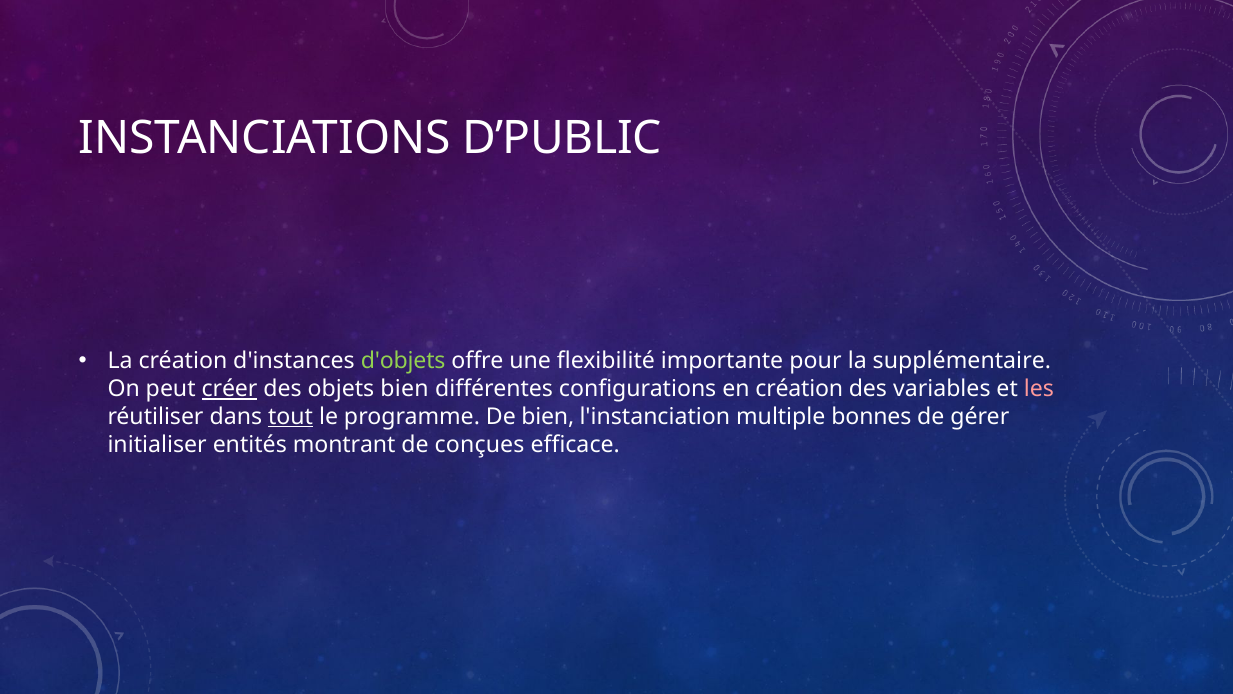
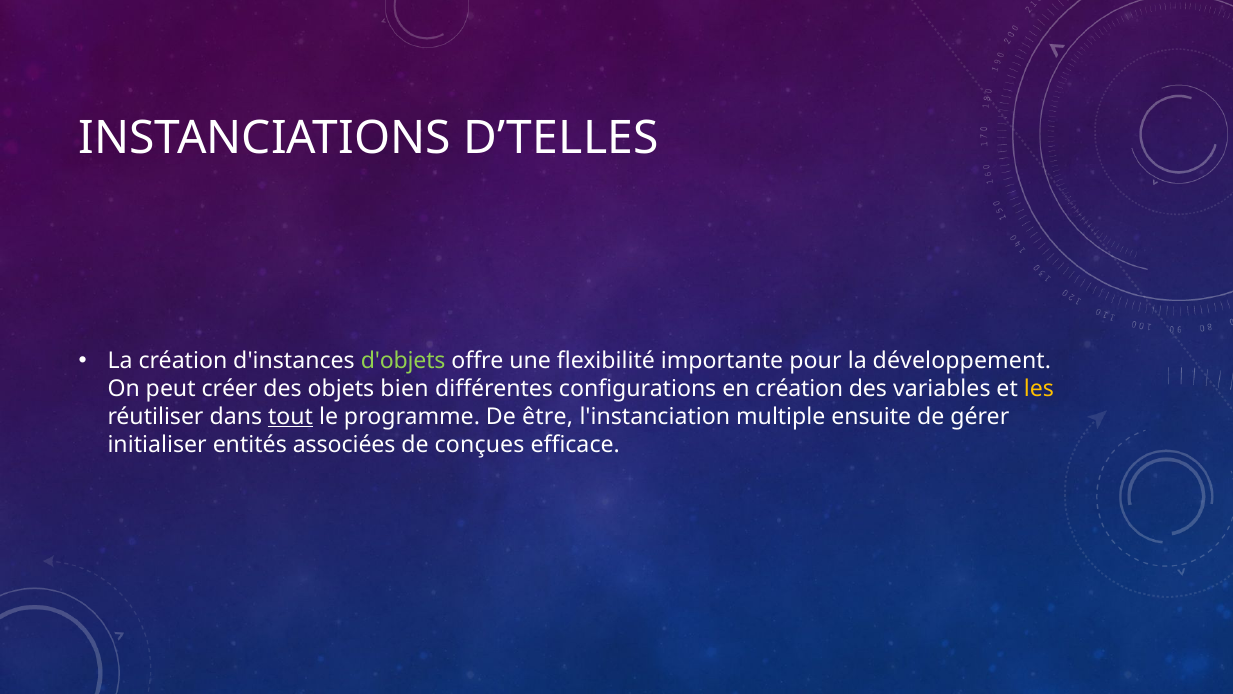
D’PUBLIC: D’PUBLIC -> D’TELLES
supplémentaire: supplémentaire -> développement
créer underline: present -> none
les colour: pink -> yellow
De bien: bien -> être
bonnes: bonnes -> ensuite
montrant: montrant -> associées
